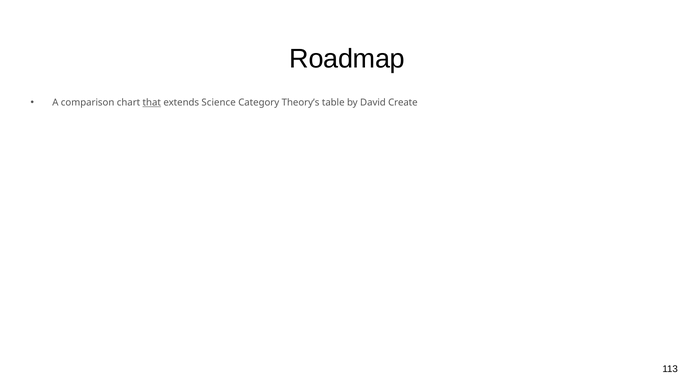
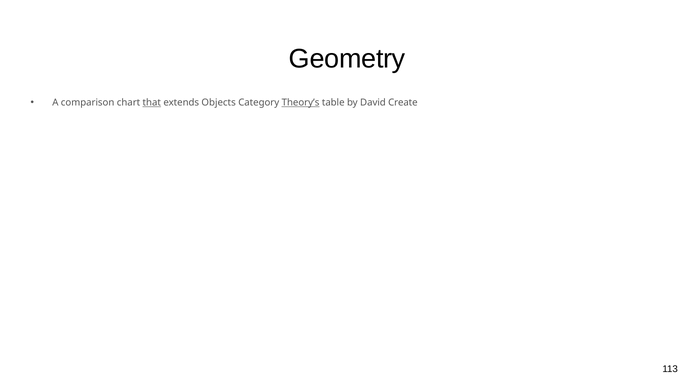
Roadmap: Roadmap -> Geometry
Science: Science -> Objects
Theory’s underline: none -> present
